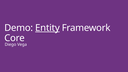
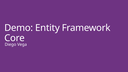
Entity underline: present -> none
